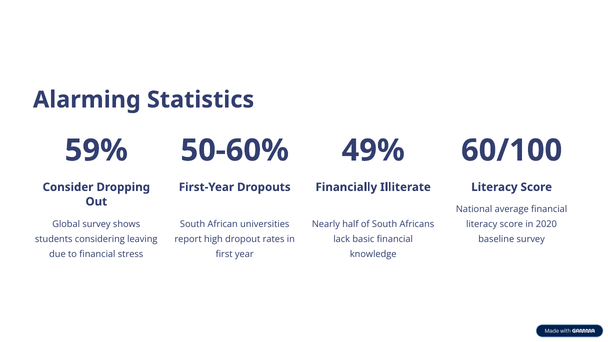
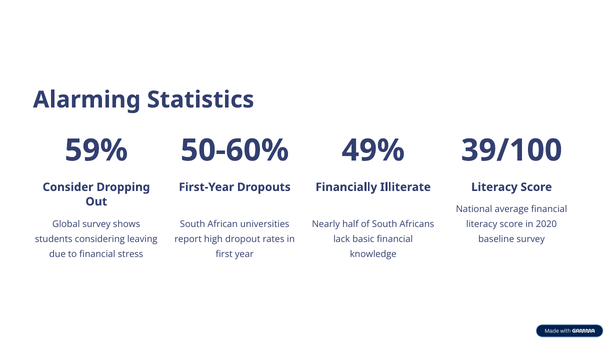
60/100: 60/100 -> 39/100
